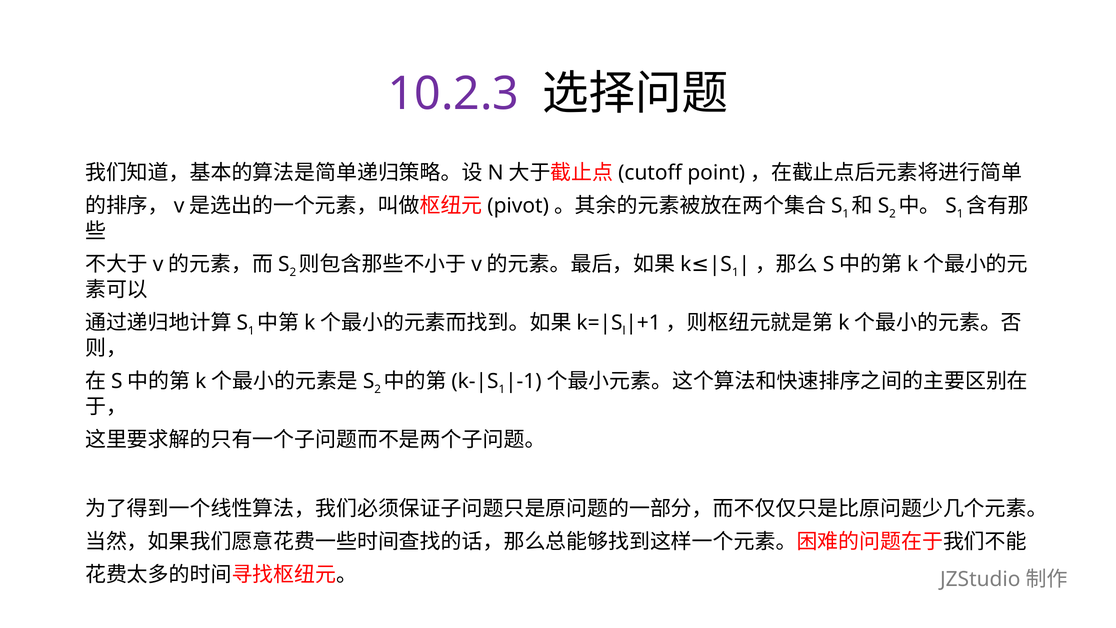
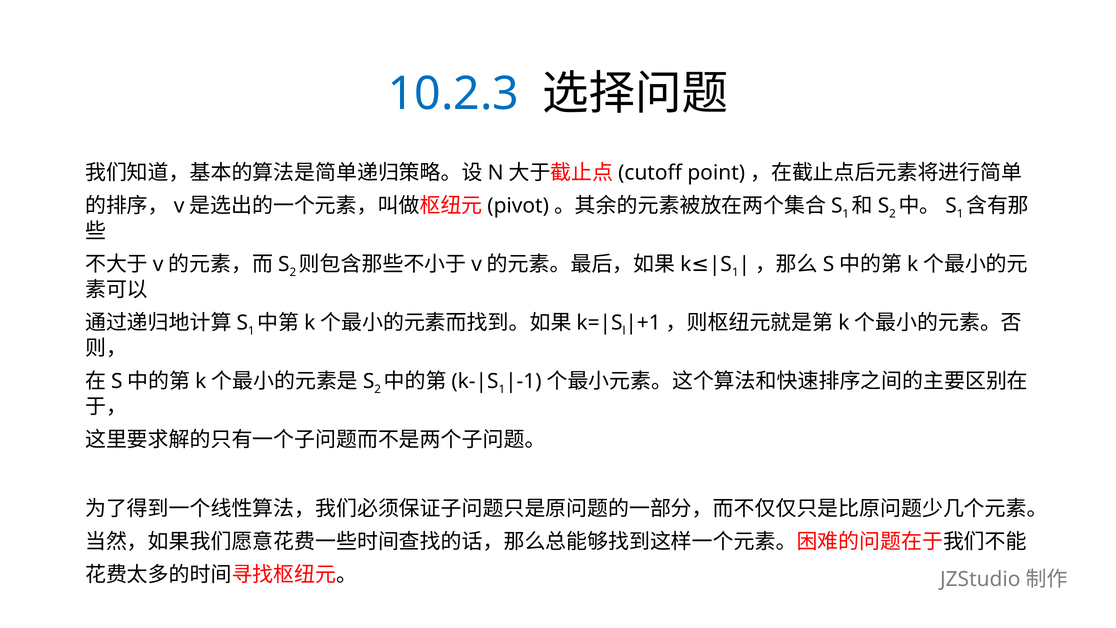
10.2.3 colour: purple -> blue
